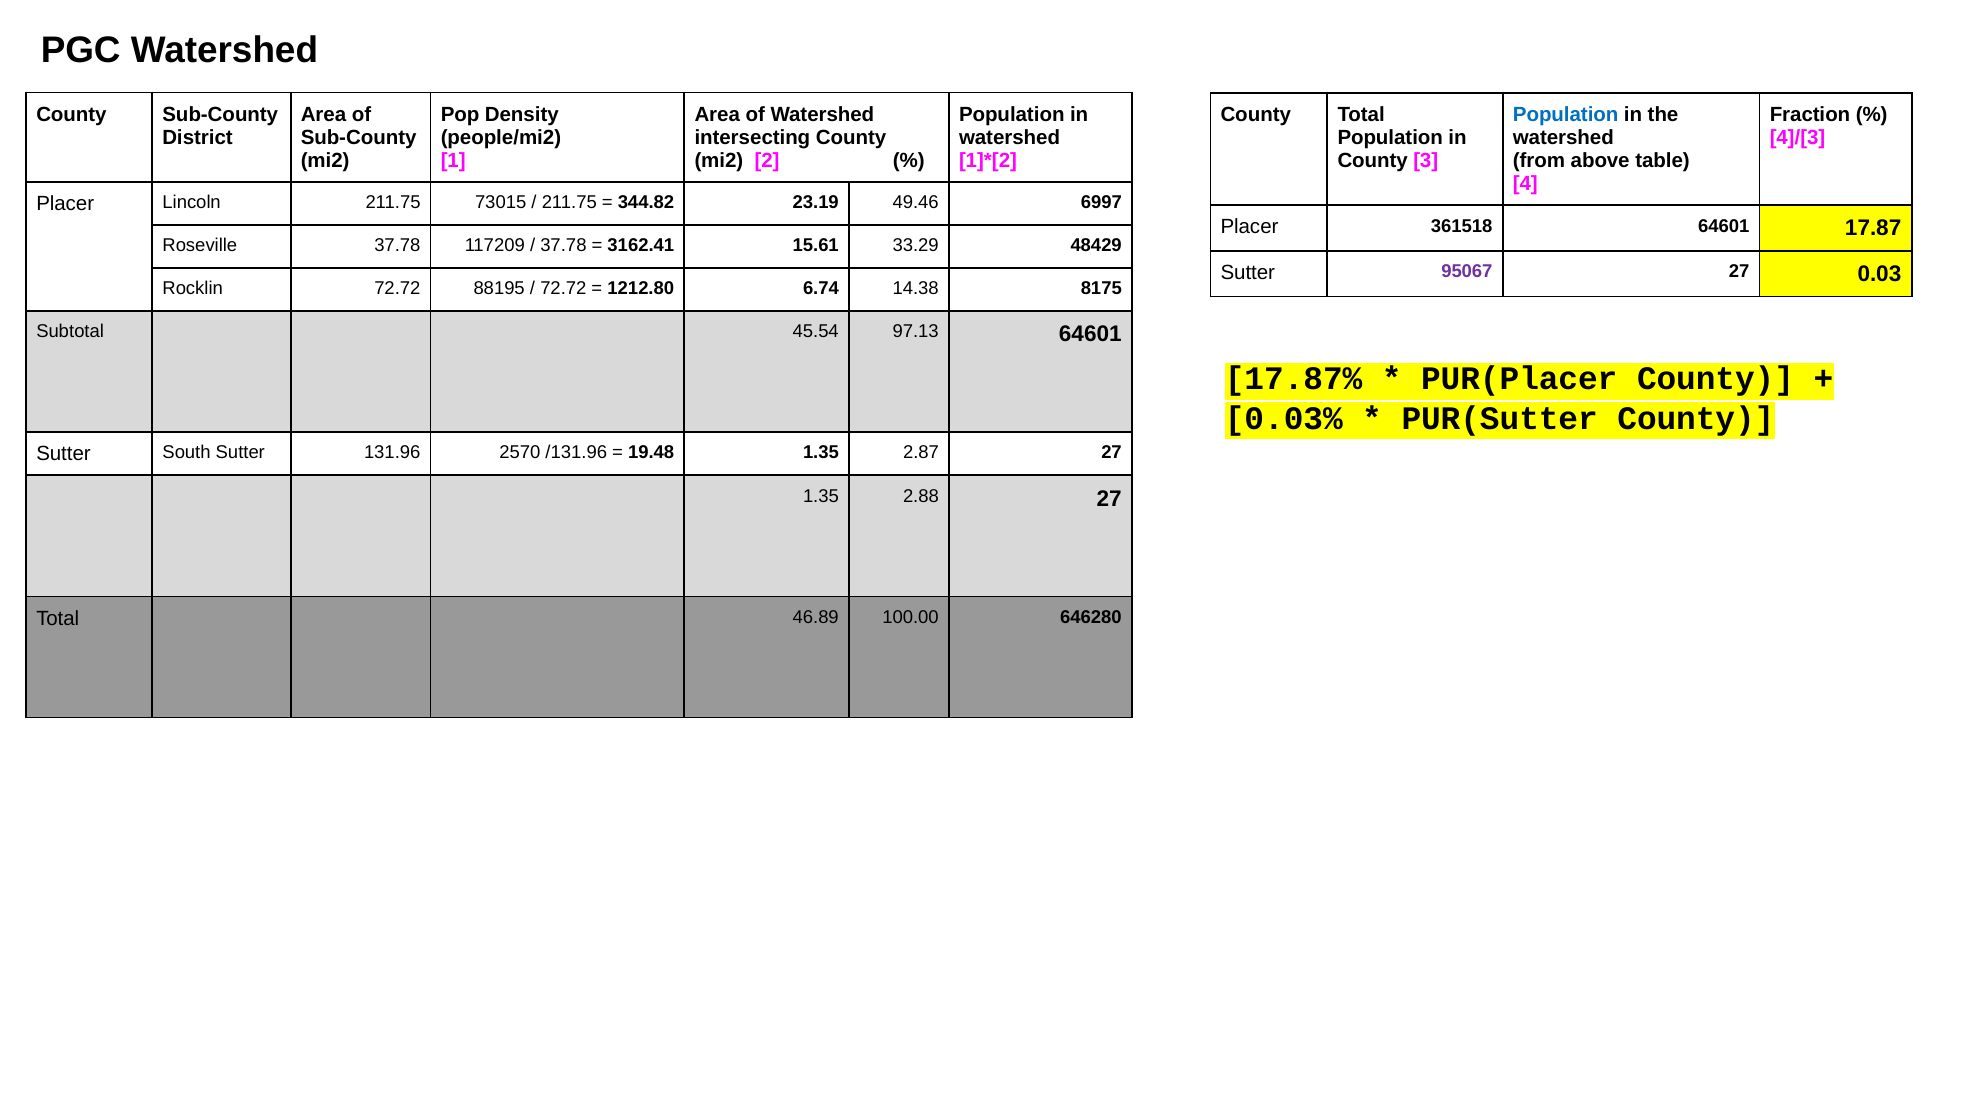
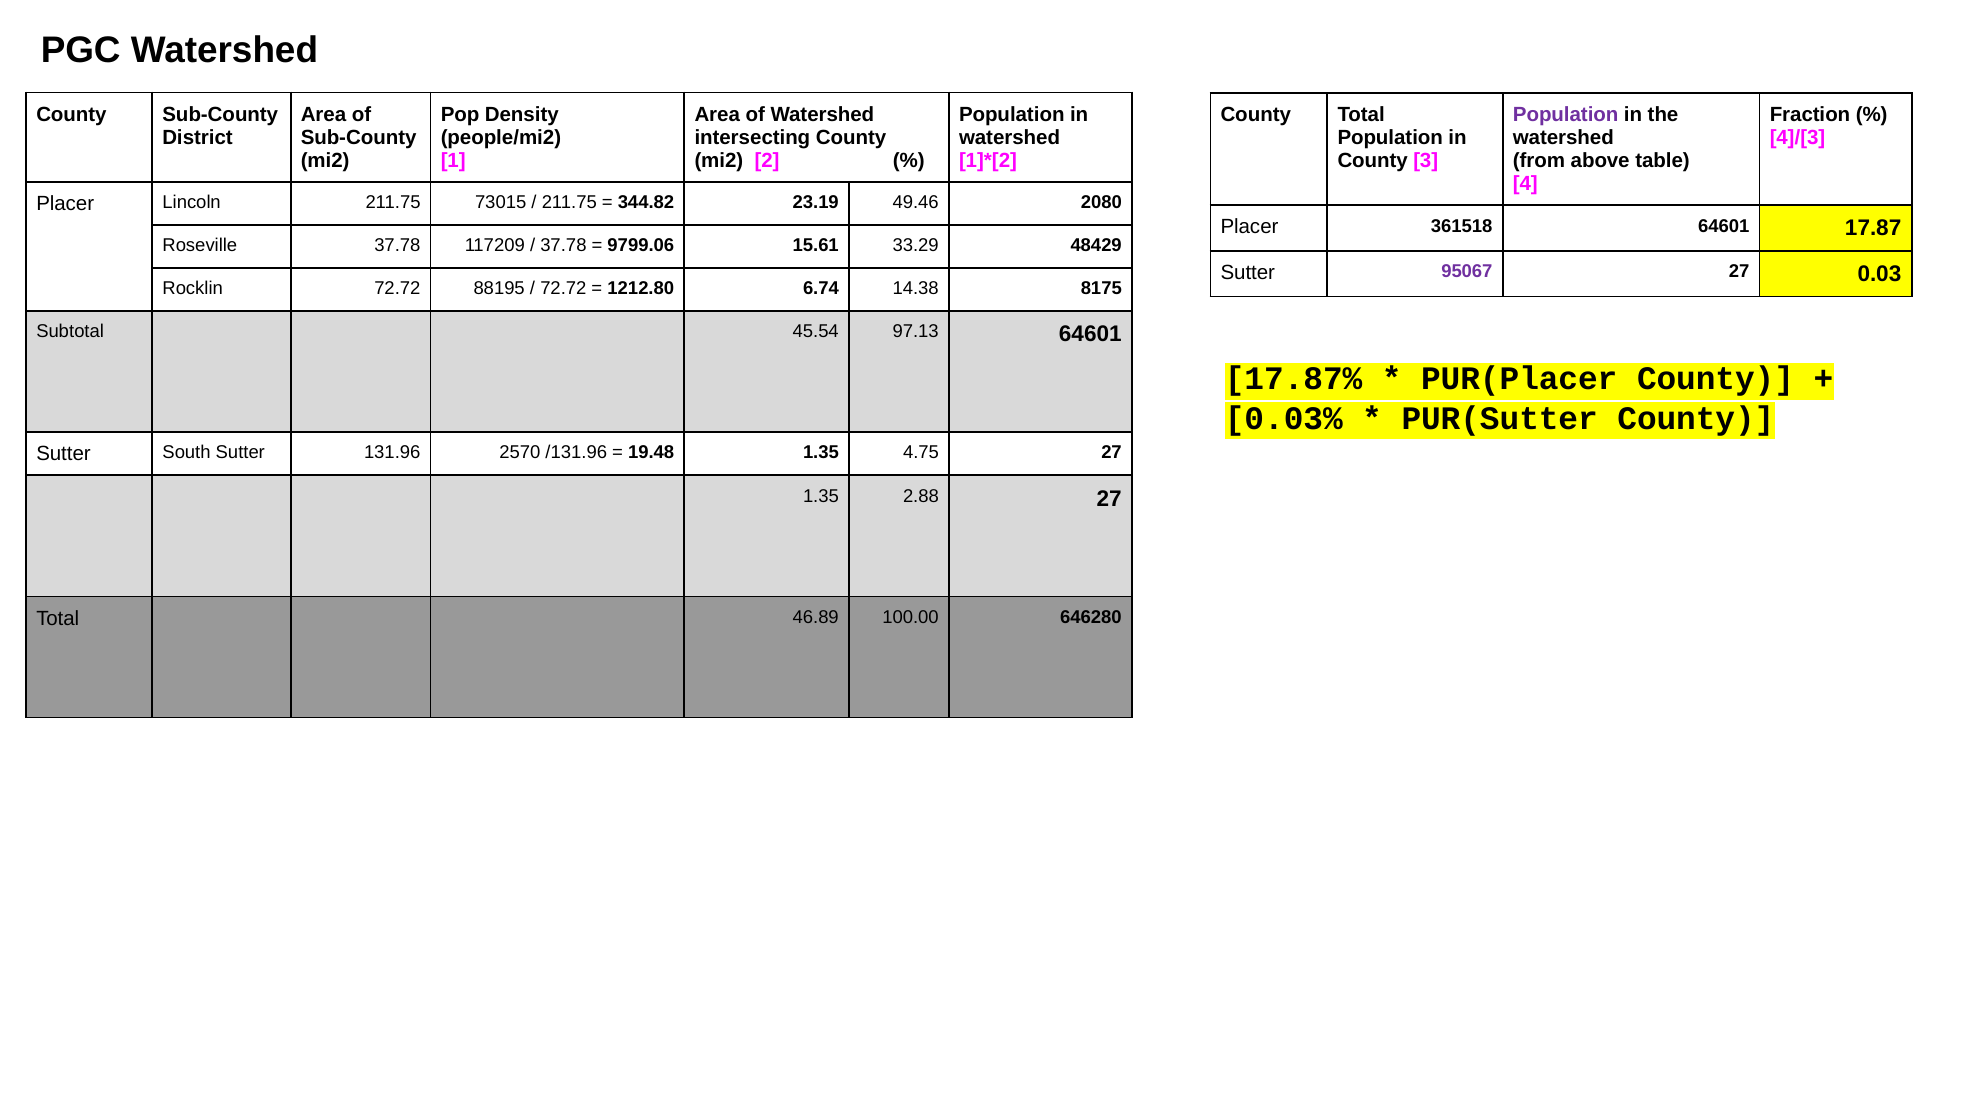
Population at (1566, 115) colour: blue -> purple
6997: 6997 -> 2080
3162.41: 3162.41 -> 9799.06
2.87: 2.87 -> 4.75
